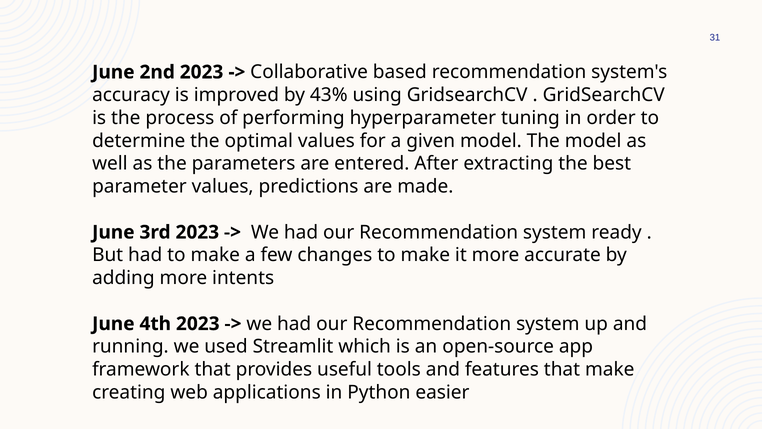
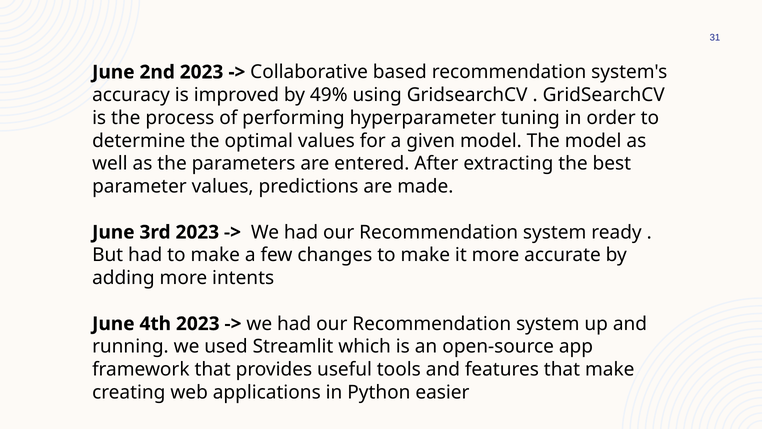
43%: 43% -> 49%
